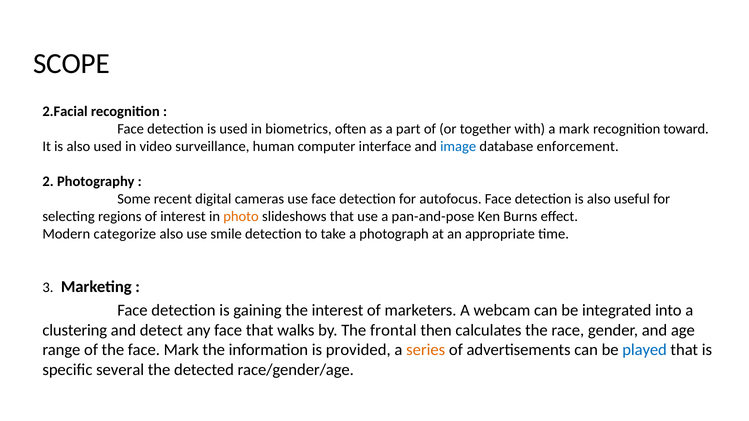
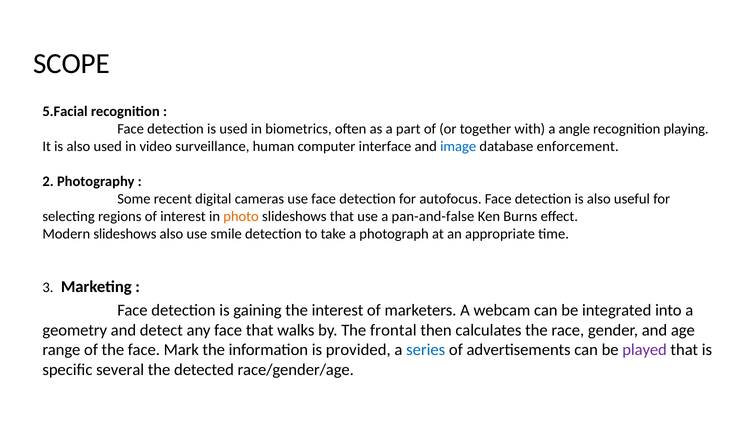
2.Facial: 2.Facial -> 5.Facial
a mark: mark -> angle
toward: toward -> playing
pan-and-pose: pan-and-pose -> pan-and-false
Modern categorize: categorize -> slideshows
clustering: clustering -> geometry
series colour: orange -> blue
played colour: blue -> purple
